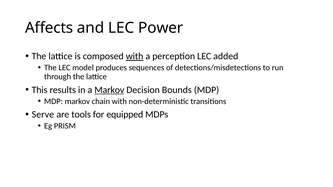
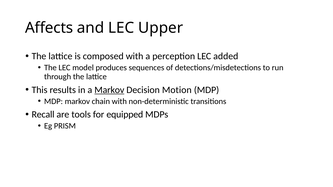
Power: Power -> Upper
with at (135, 56) underline: present -> none
Bounds: Bounds -> Motion
Serve: Serve -> Recall
